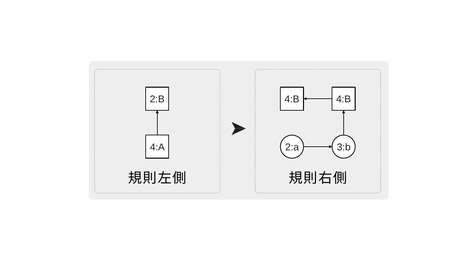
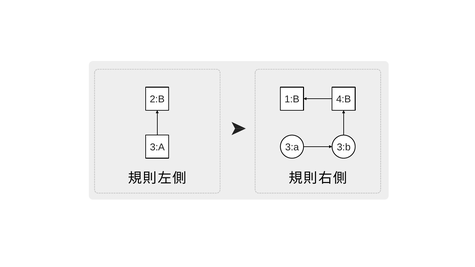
4:B at (292, 99): 4:B -> 1:B
4:A at (157, 147): 4:A -> 3:A
2:a at (292, 147): 2:a -> 3:a
